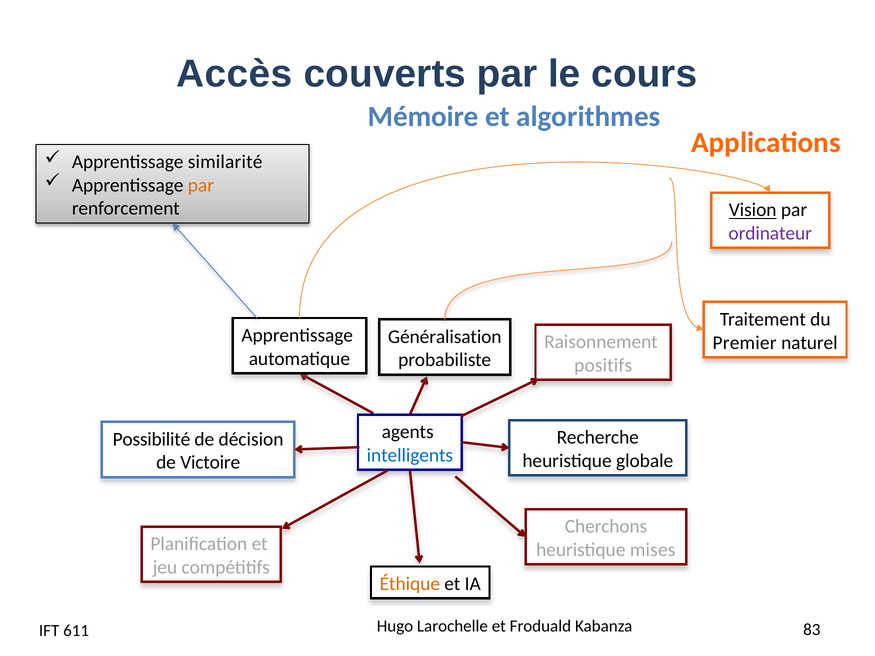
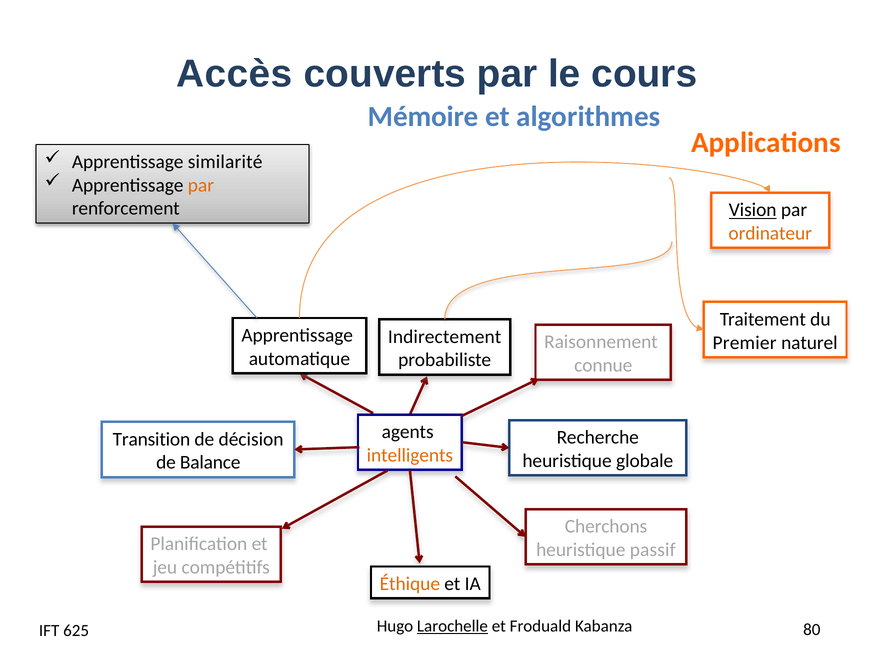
ordinateur colour: purple -> orange
Généralisation: Généralisation -> Indirectement
positifs: positifs -> connue
Possibilité: Possibilité -> Transition
intelligents colour: blue -> orange
Victoire: Victoire -> Balance
mises: mises -> passif
Larochelle underline: none -> present
83: 83 -> 80
611: 611 -> 625
